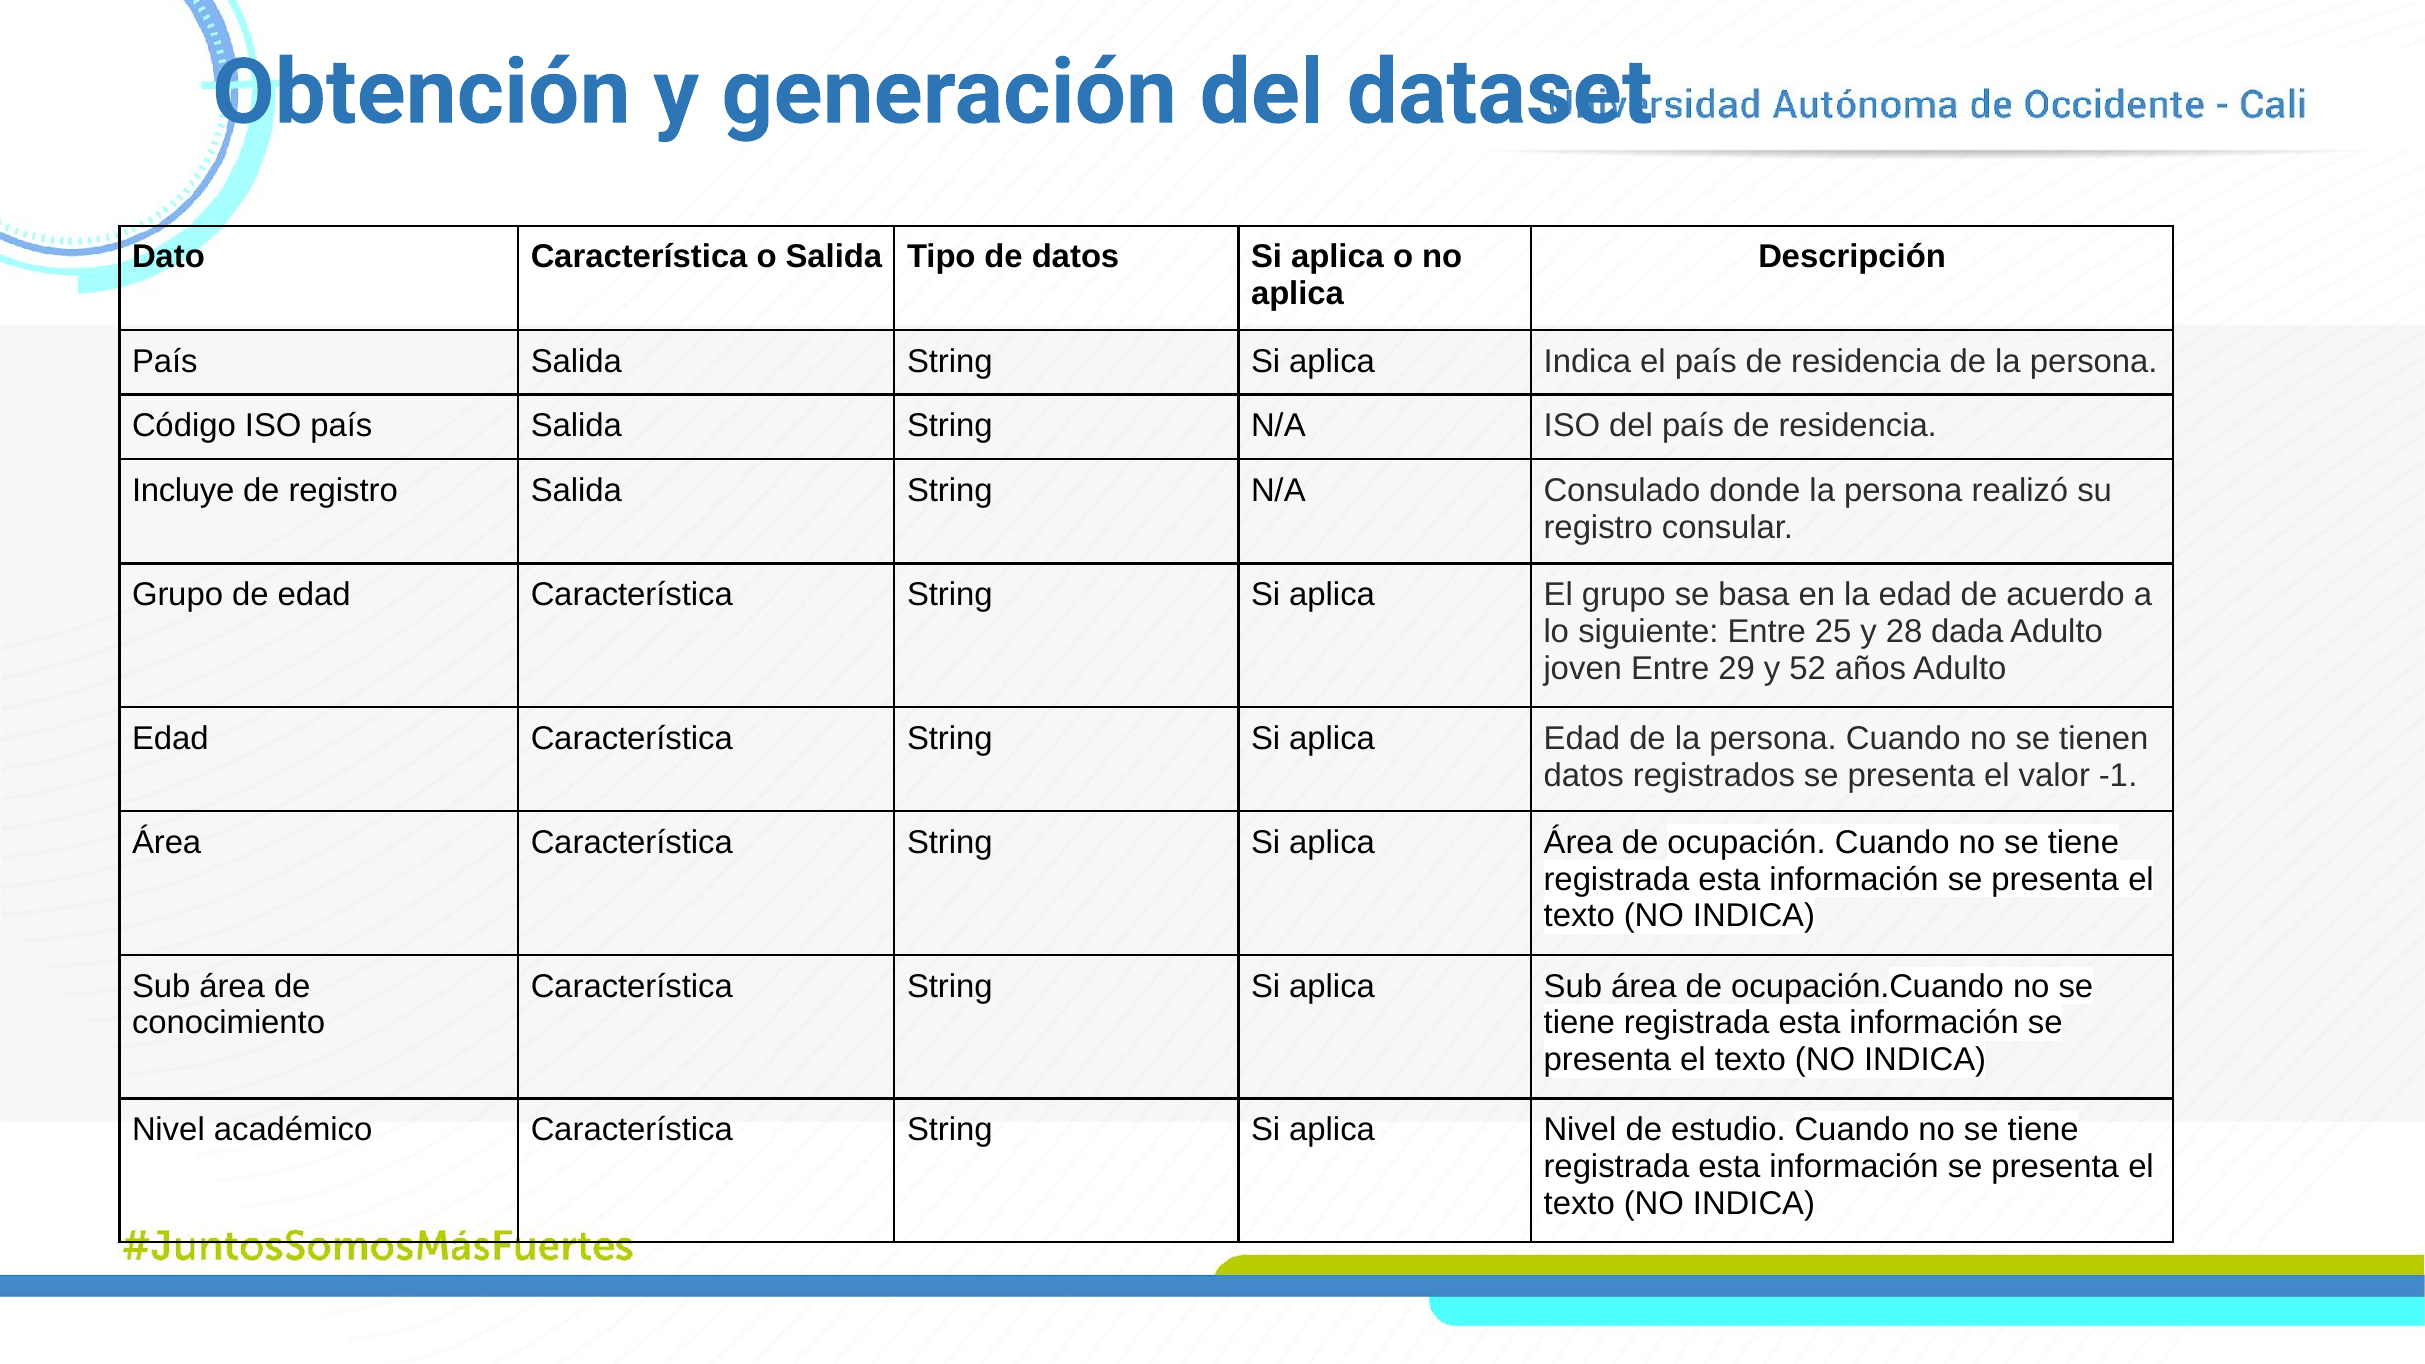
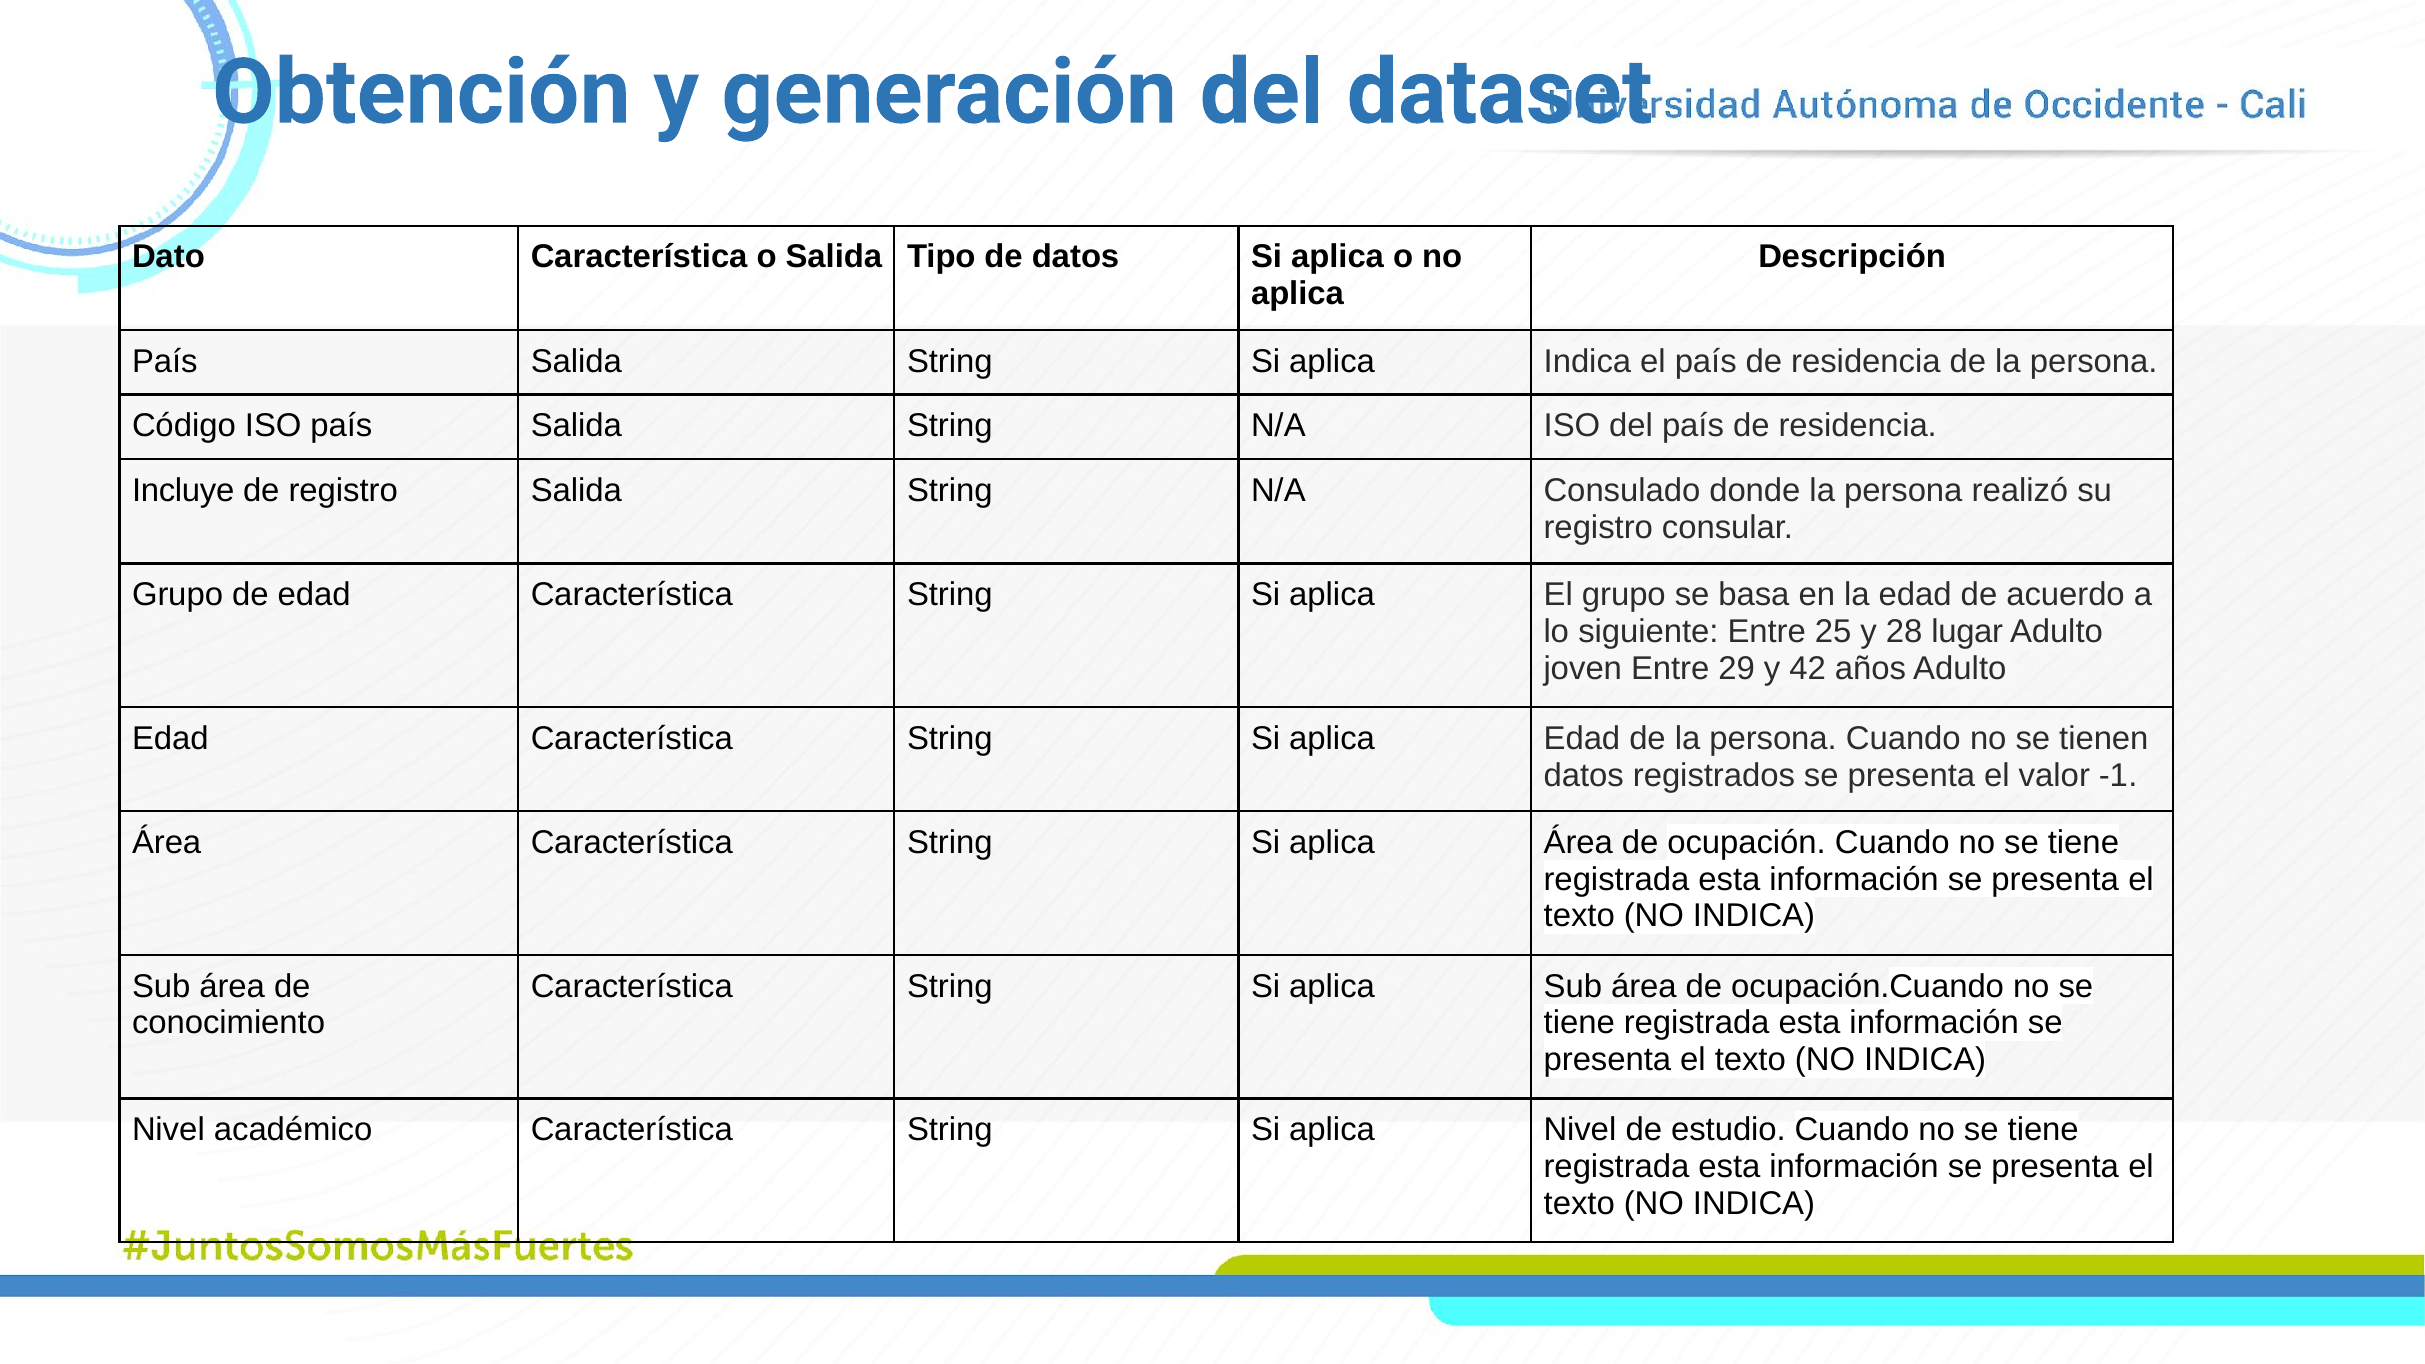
dada: dada -> lugar
52: 52 -> 42
